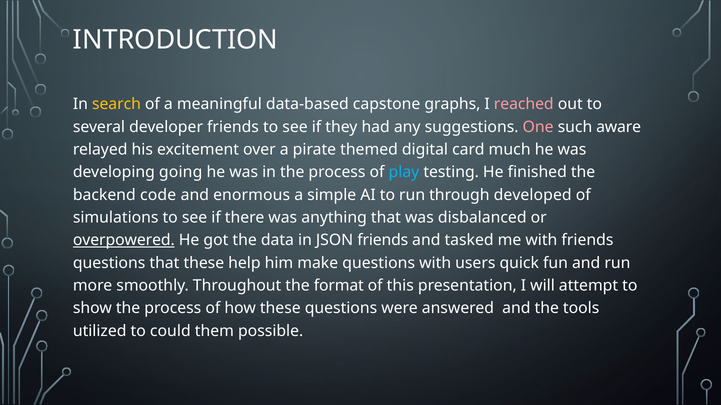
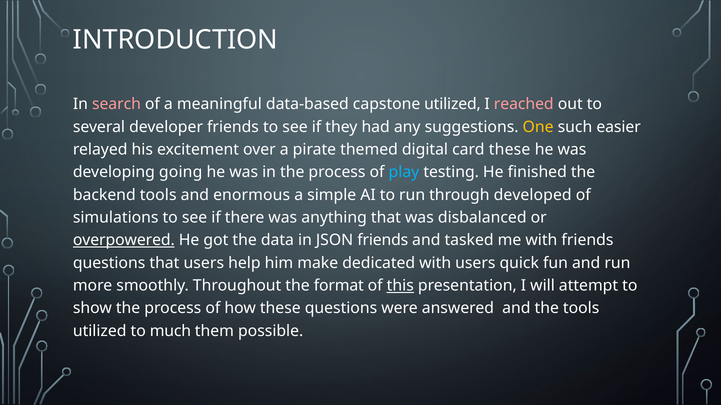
search colour: yellow -> pink
capstone graphs: graphs -> utilized
One colour: pink -> yellow
aware: aware -> easier
card much: much -> these
backend code: code -> tools
that these: these -> users
make questions: questions -> dedicated
this underline: none -> present
could: could -> much
